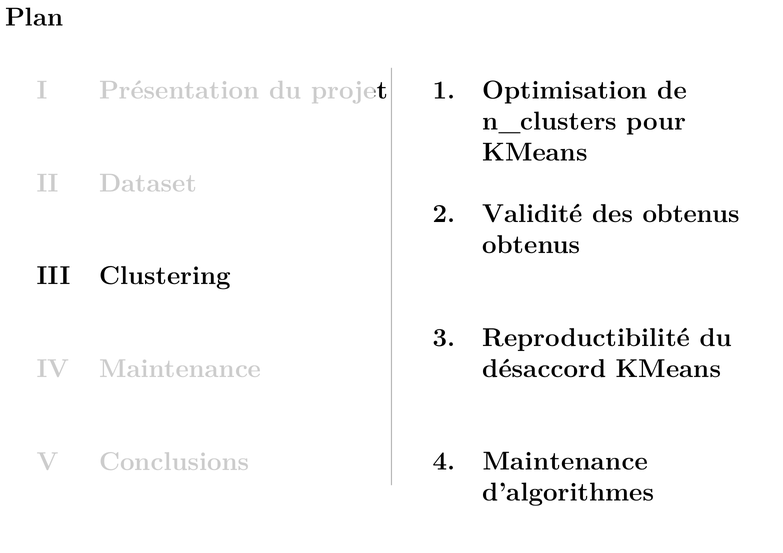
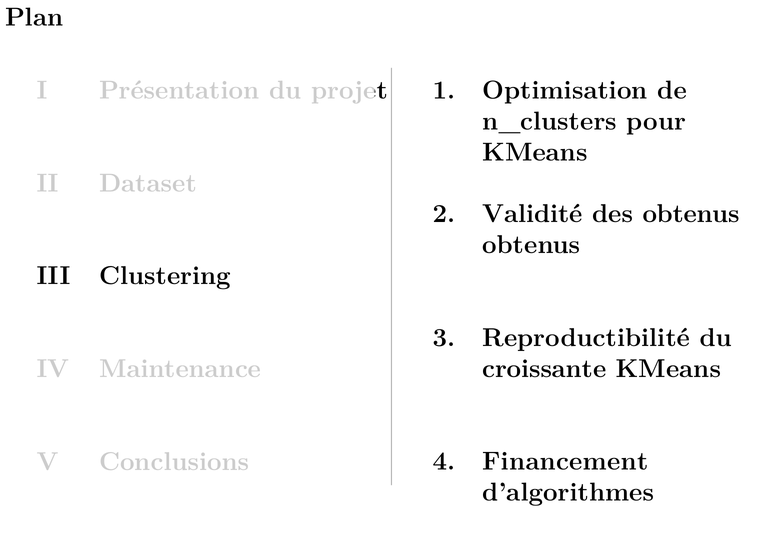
désaccord: désaccord -> croissante
Maintenance at (565, 462): Maintenance -> Financement
